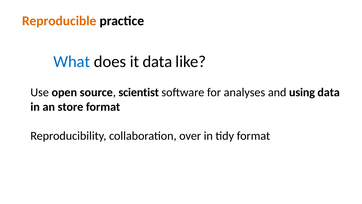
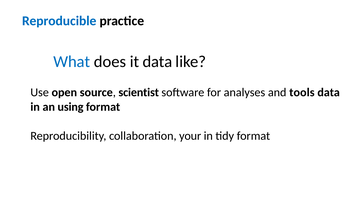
Reproducible colour: orange -> blue
using: using -> tools
store: store -> using
over: over -> your
